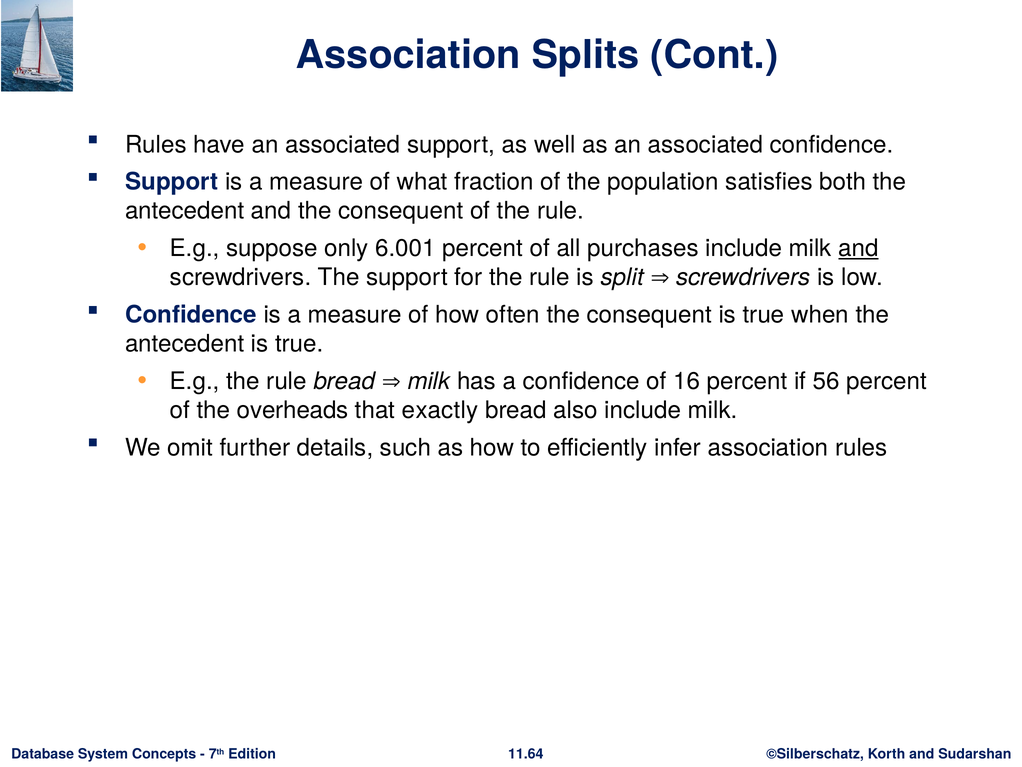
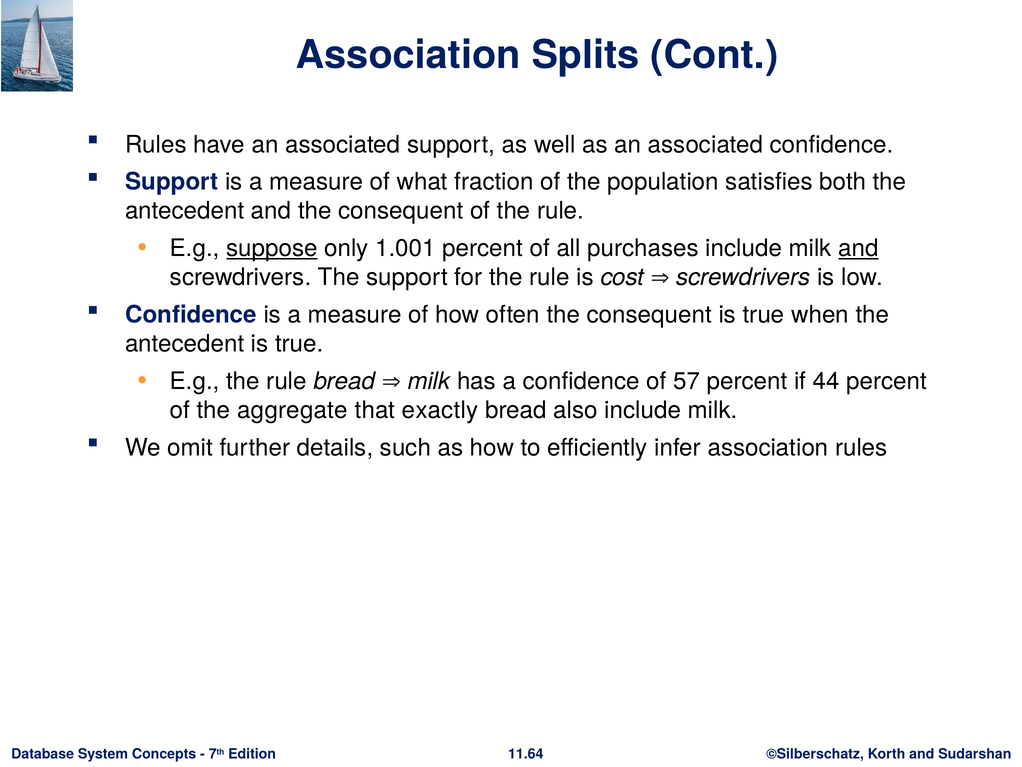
suppose underline: none -> present
6.001: 6.001 -> 1.001
split: split -> cost
16: 16 -> 57
56: 56 -> 44
overheads: overheads -> aggregate
